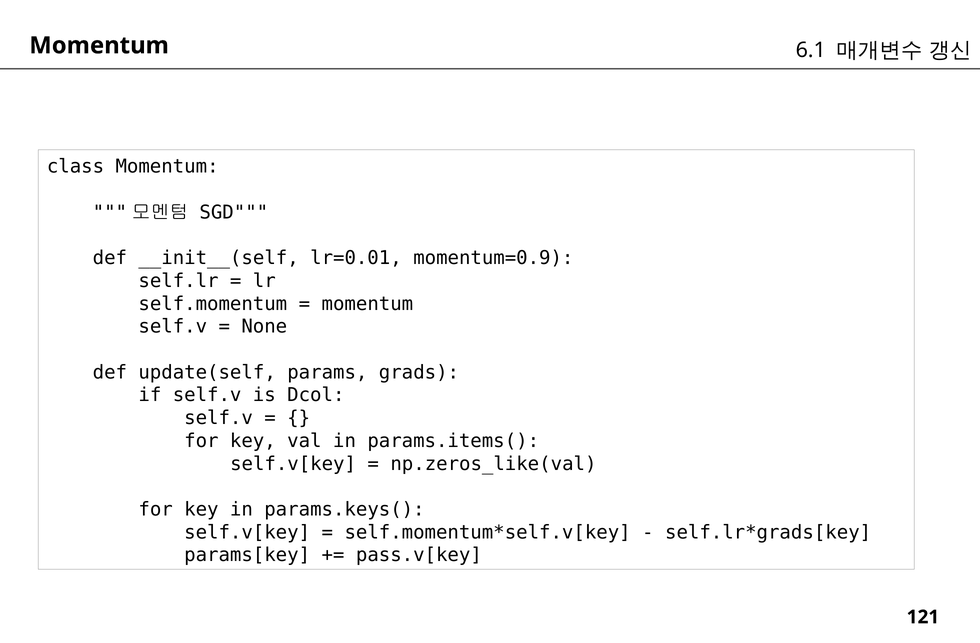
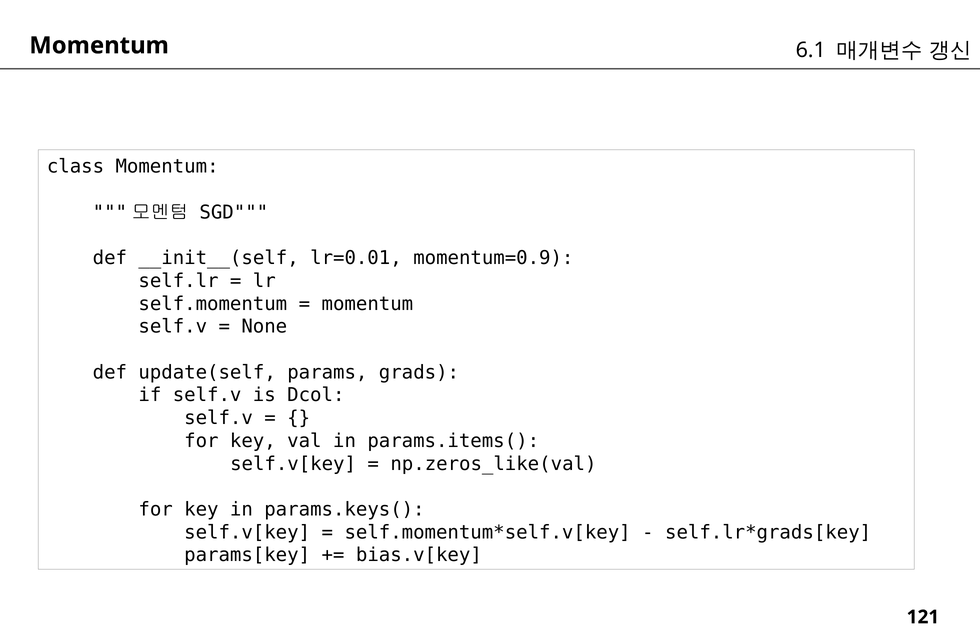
pass.v[key: pass.v[key -> bias.v[key
